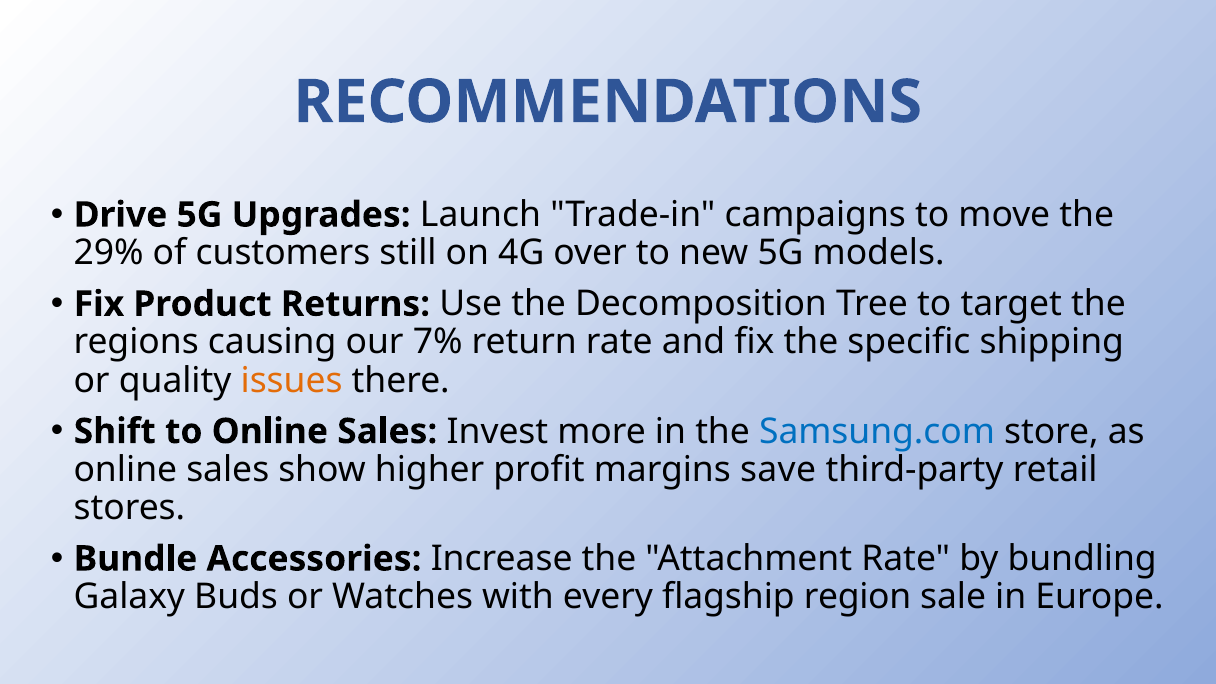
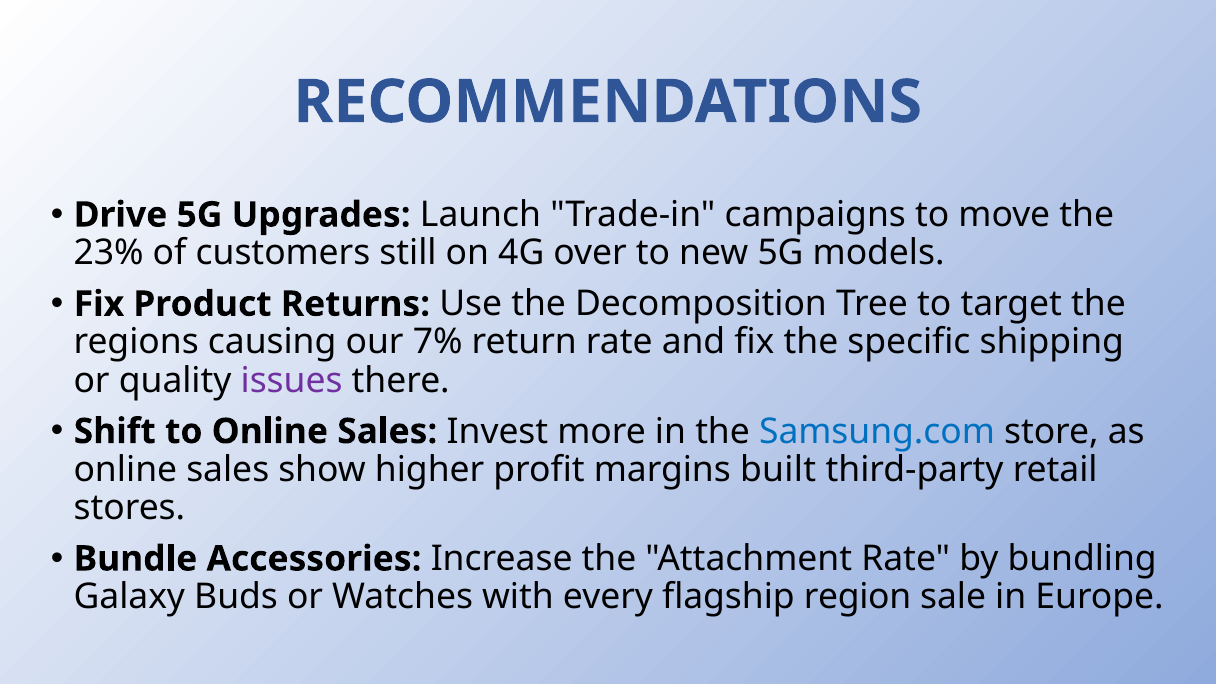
29%: 29% -> 23%
issues colour: orange -> purple
save: save -> built
